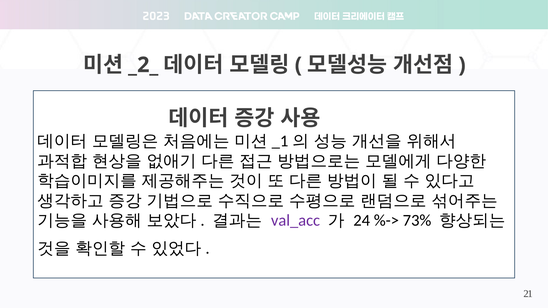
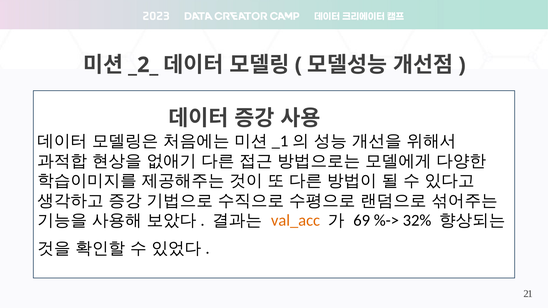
val_acc colour: purple -> orange
24: 24 -> 69
73%: 73% -> 32%
